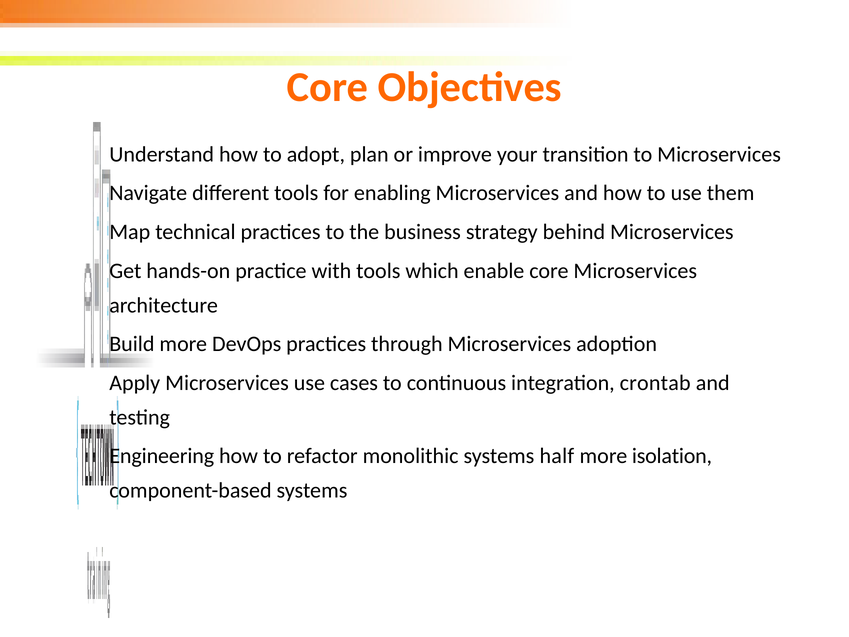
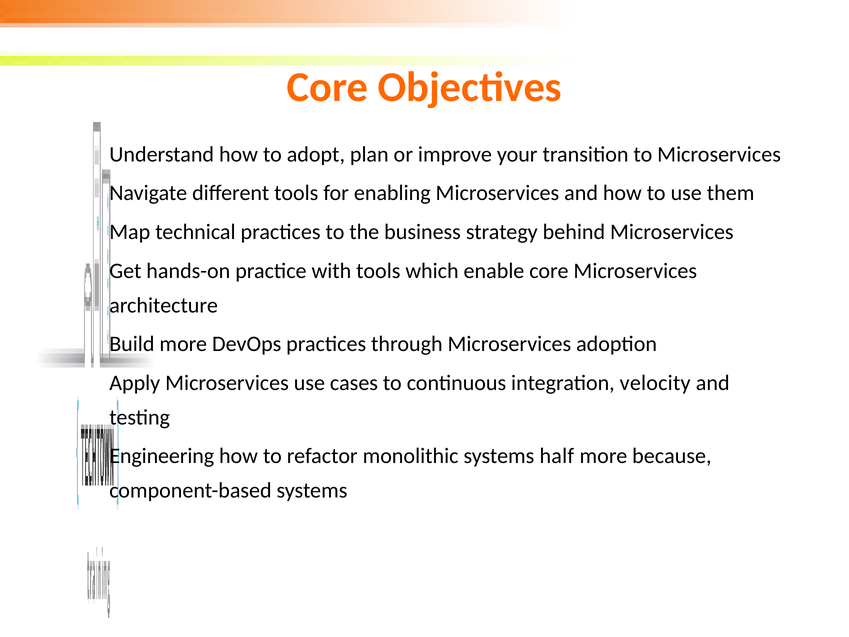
crontab: crontab -> velocity
isolation: isolation -> because
